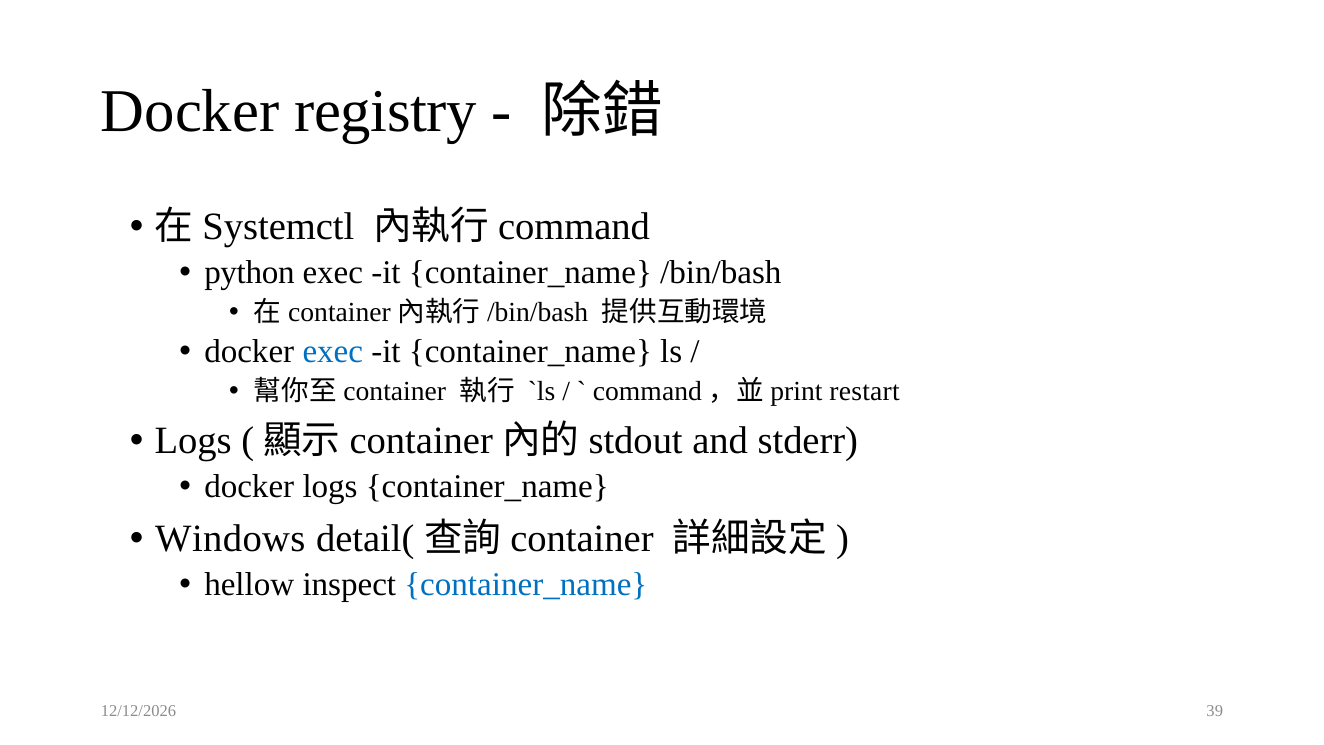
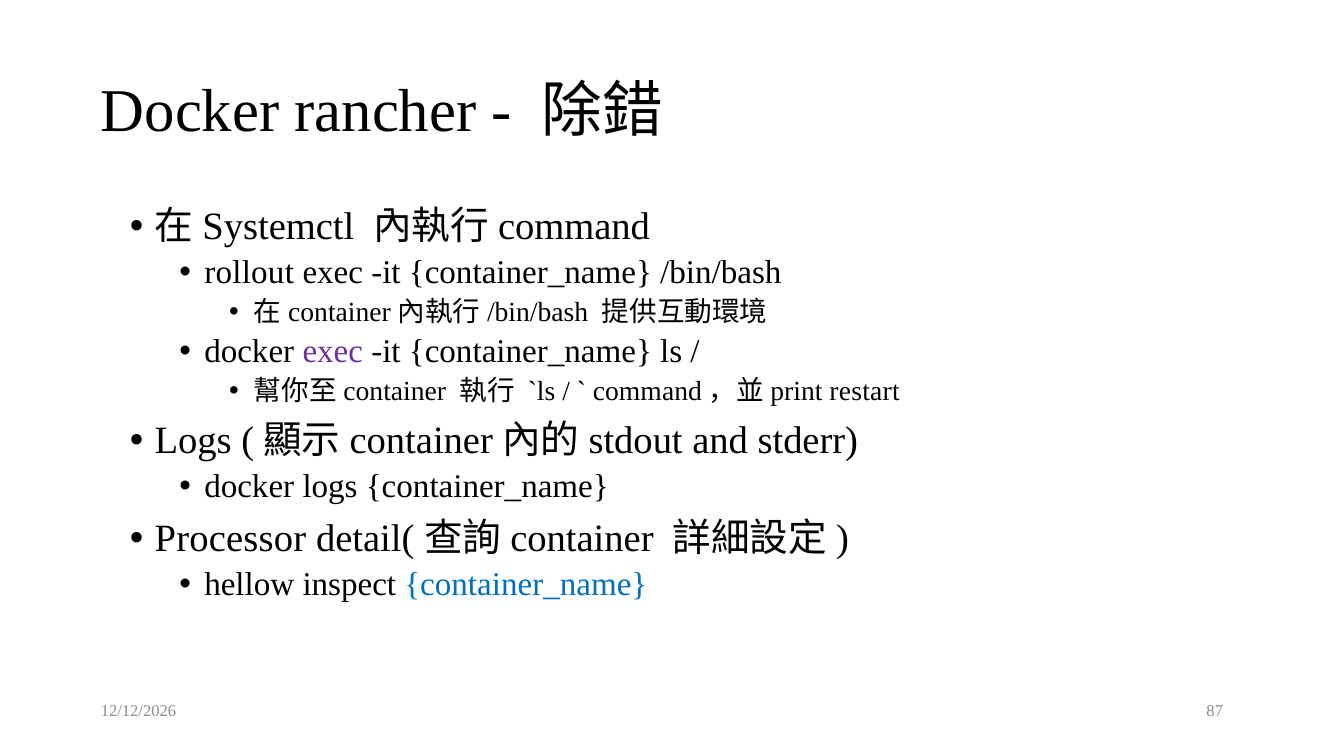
registry: registry -> rancher
python: python -> rollout
exec at (333, 352) colour: blue -> purple
Windows: Windows -> Processor
39: 39 -> 87
